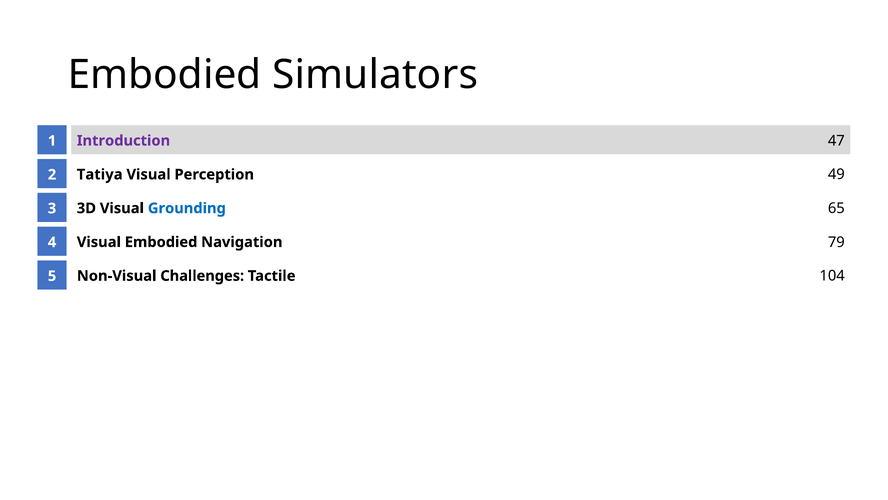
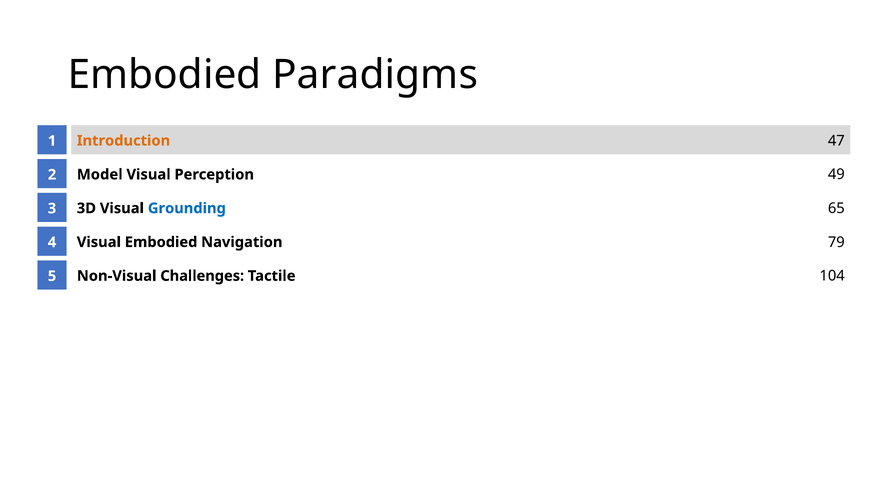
Simulators: Simulators -> Paradigms
Introduction colour: purple -> orange
Tatiya: Tatiya -> Model
